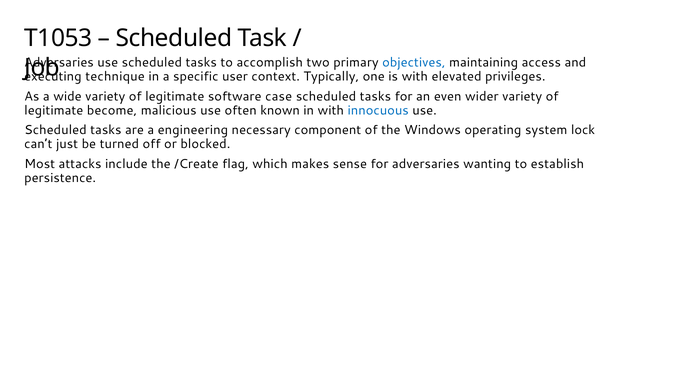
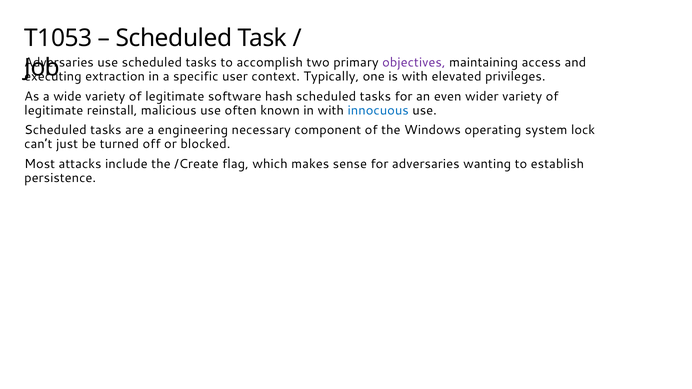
objectives colour: blue -> purple
technique: technique -> extraction
case: case -> hash
become: become -> reinstall
